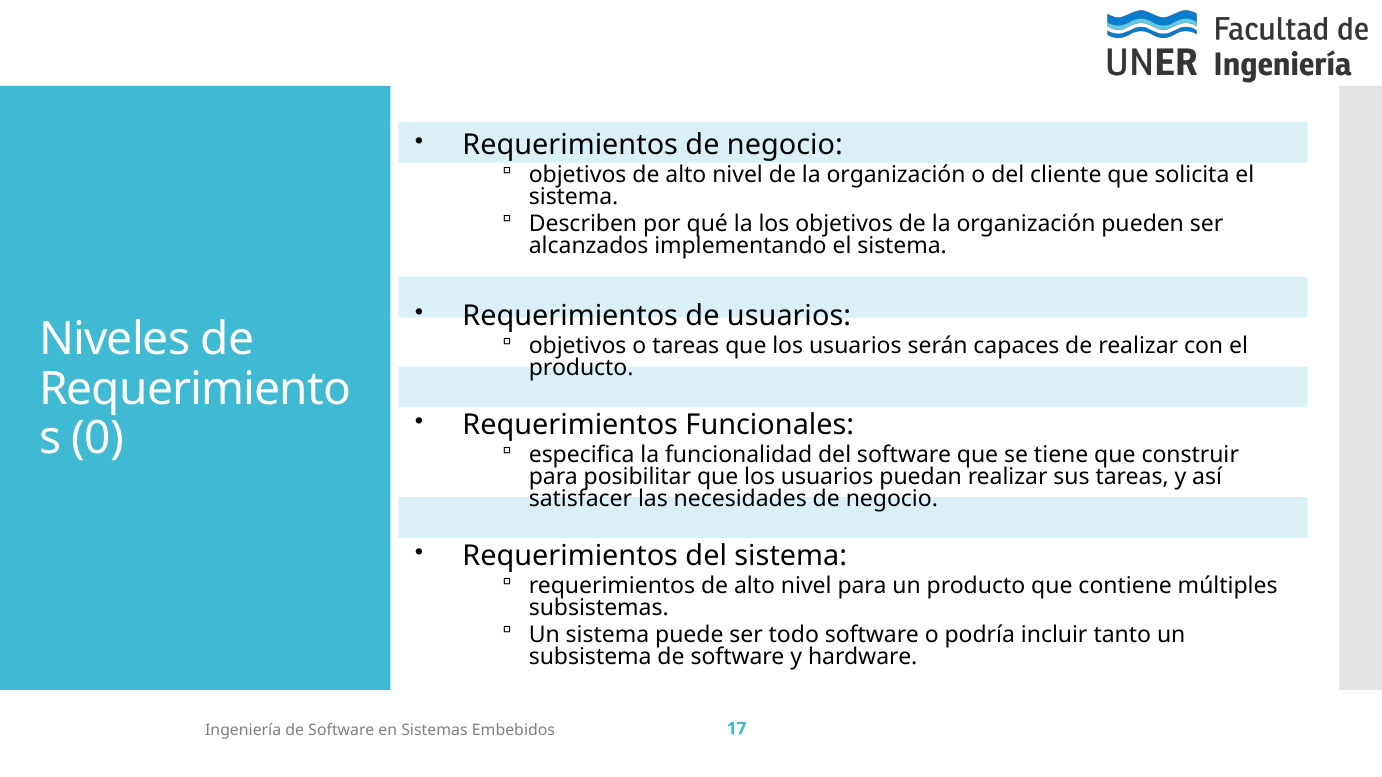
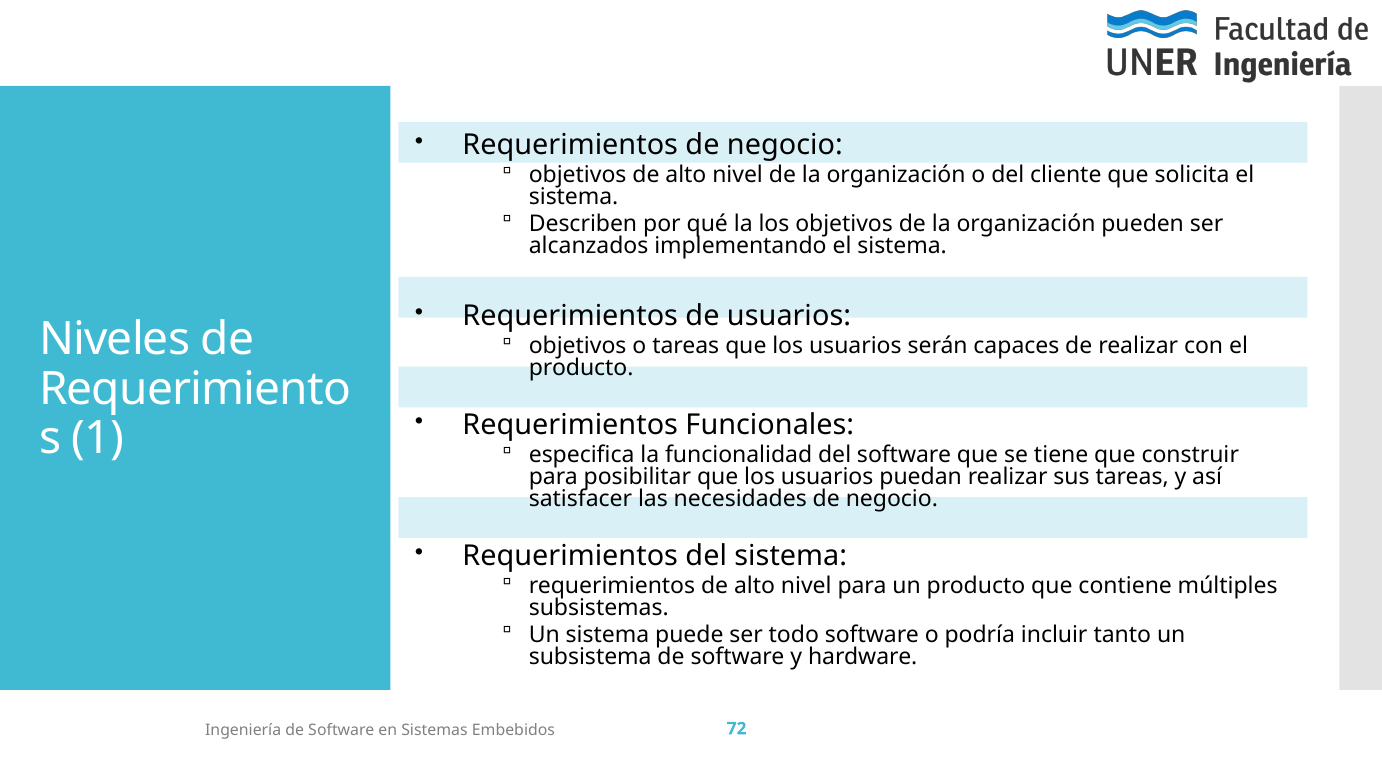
0: 0 -> 1
17: 17 -> 72
